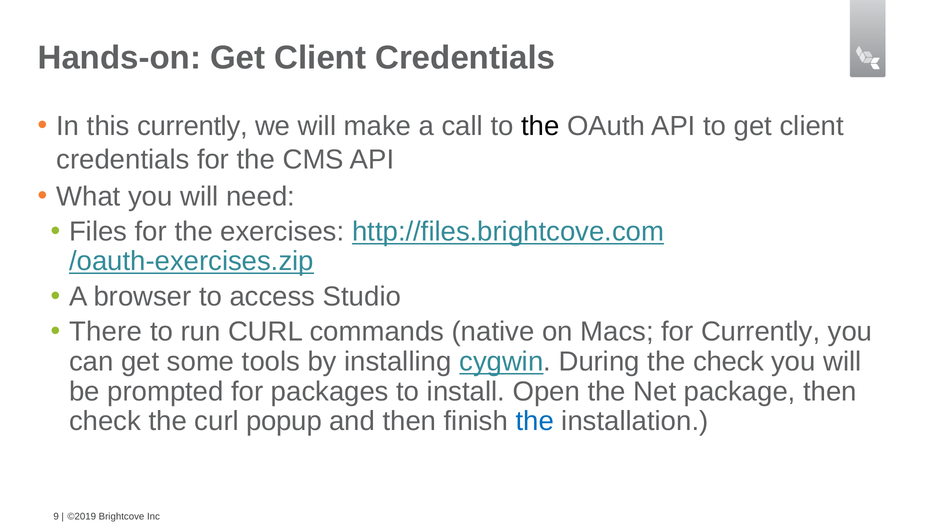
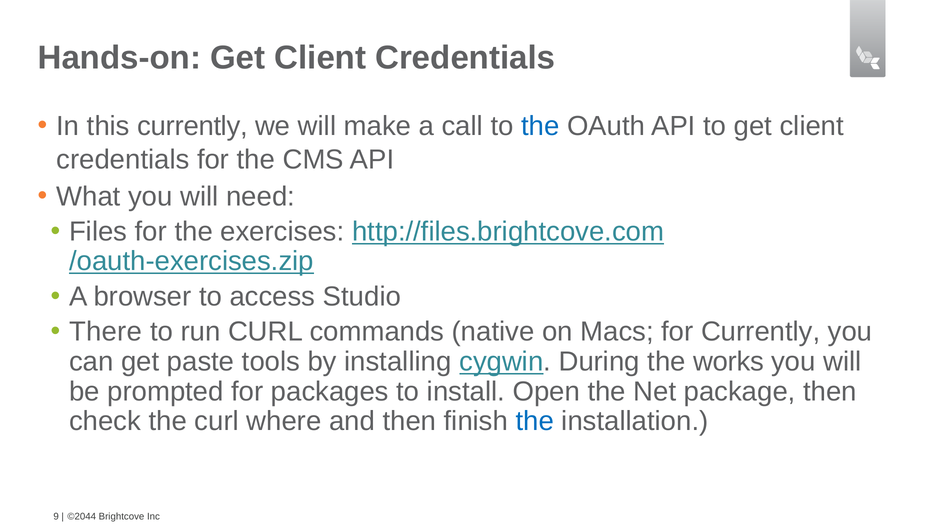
the at (540, 126) colour: black -> blue
some: some -> paste
the check: check -> works
popup: popup -> where
©2019: ©2019 -> ©2044
